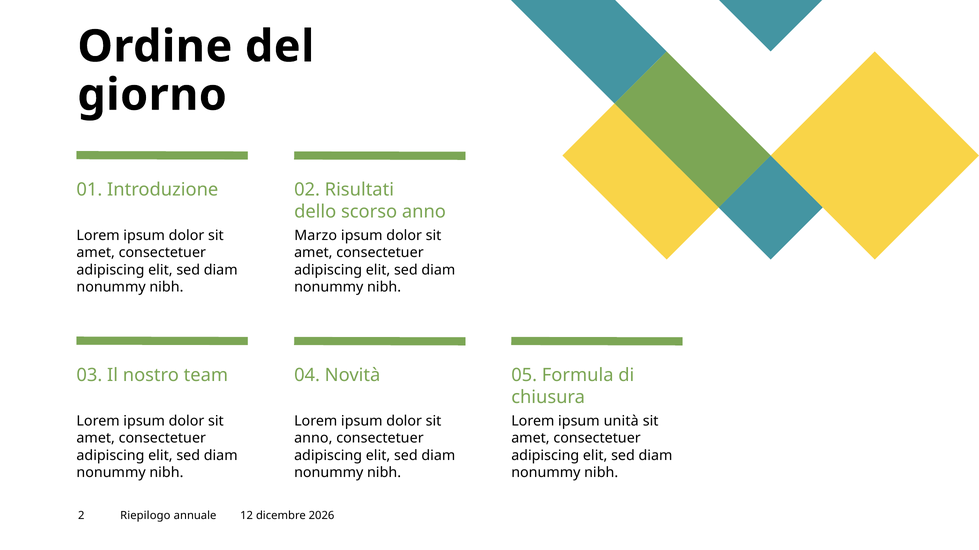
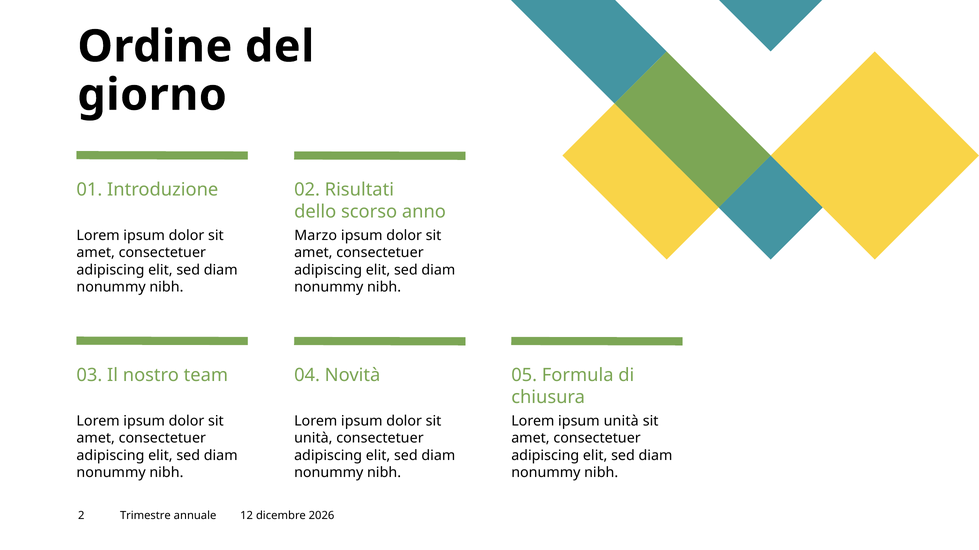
anno at (313, 439): anno -> unità
Riepilogo: Riepilogo -> Trimestre
